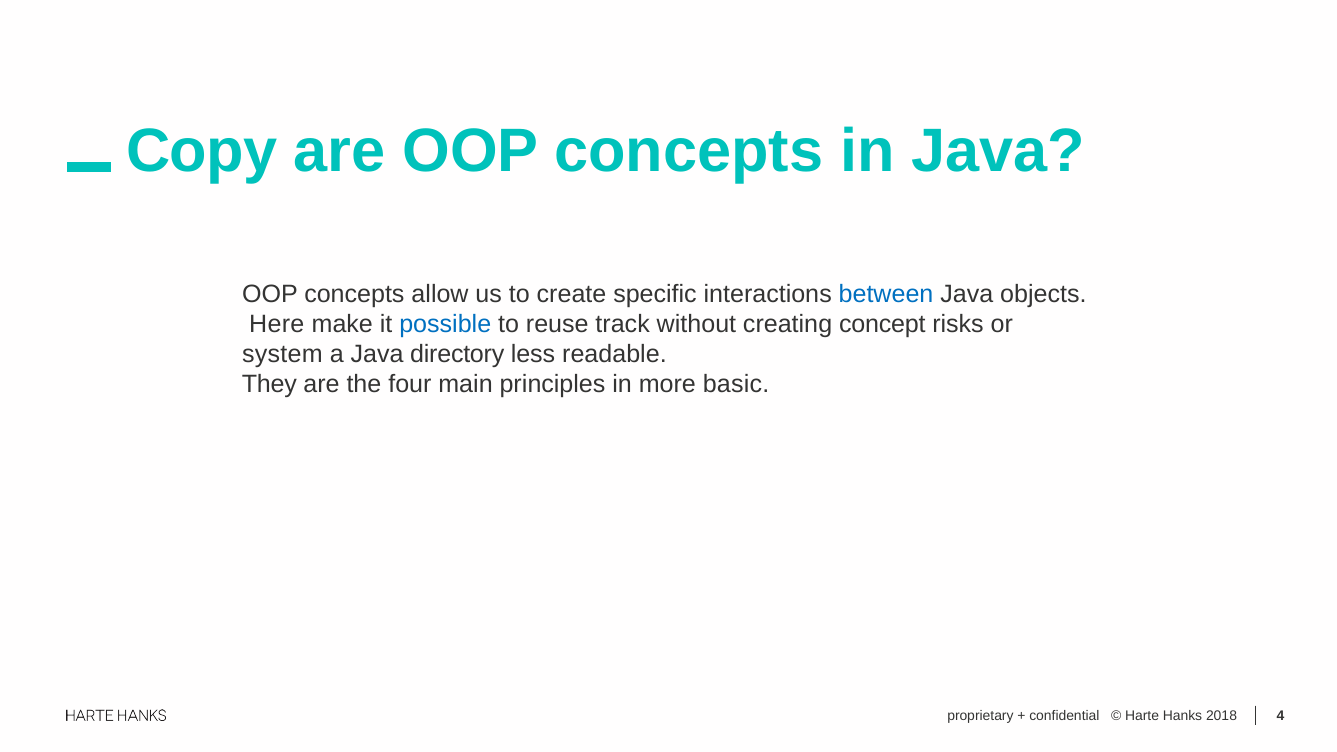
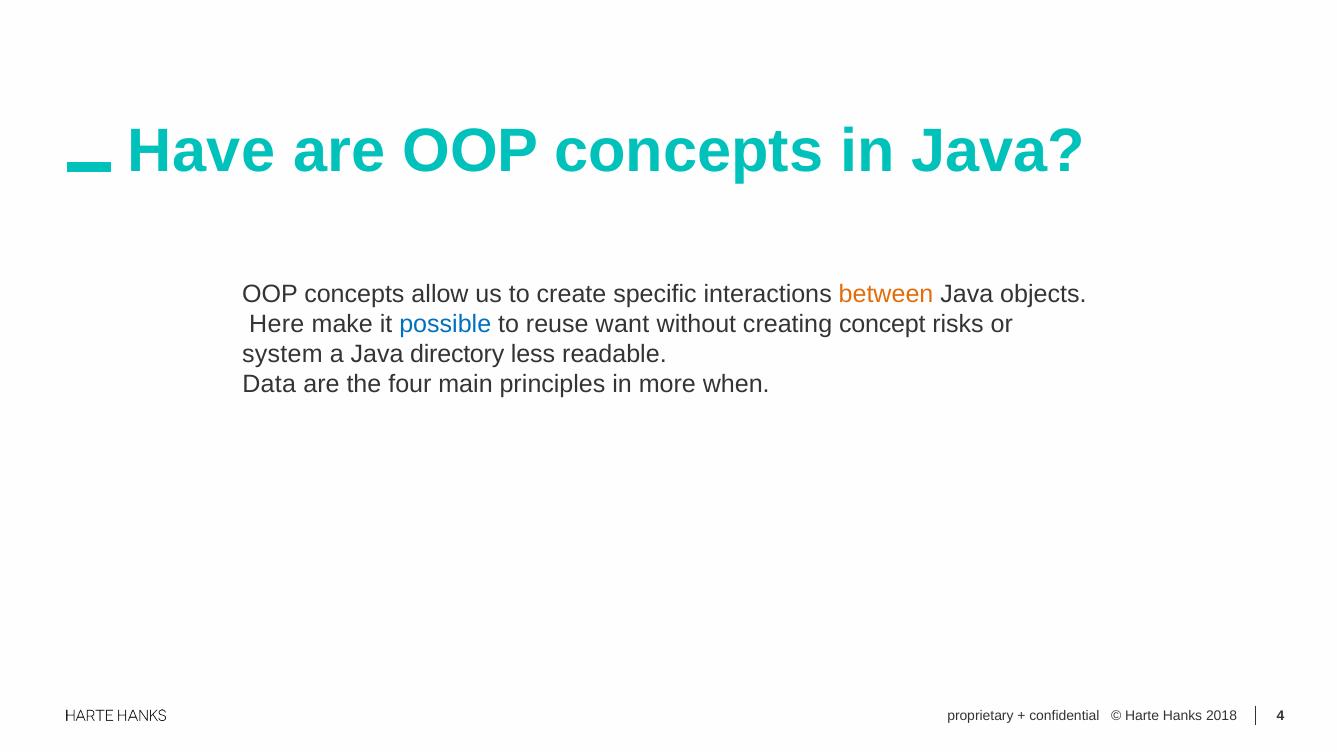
Copy: Copy -> Have
between colour: blue -> orange
track: track -> want
They: They -> Data
basic: basic -> when
